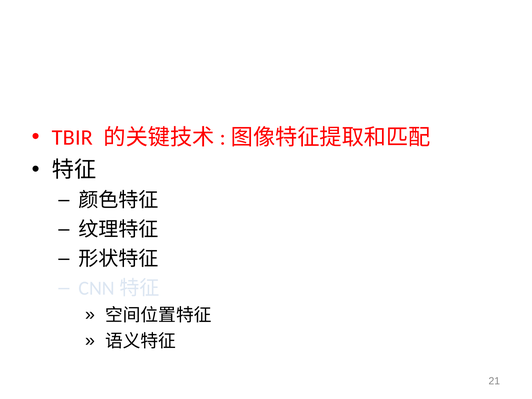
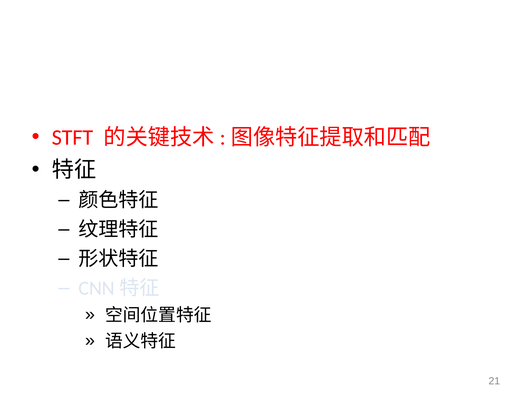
TBIR: TBIR -> STFT
